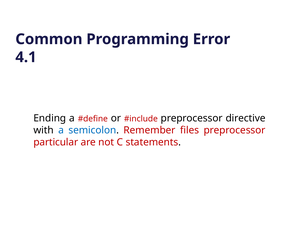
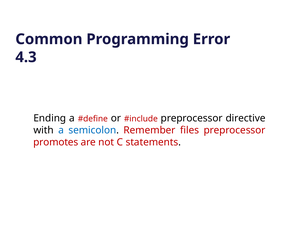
4.1: 4.1 -> 4.3
particular: particular -> promotes
